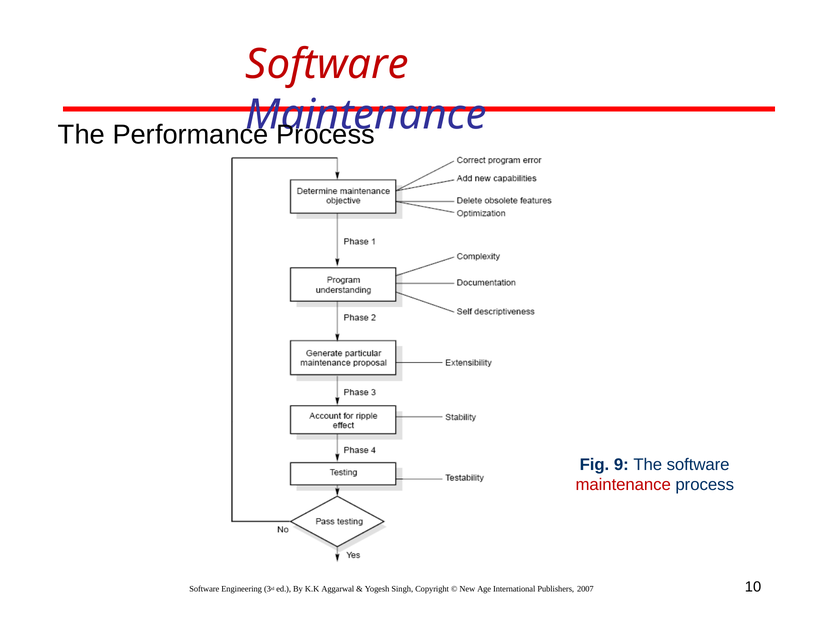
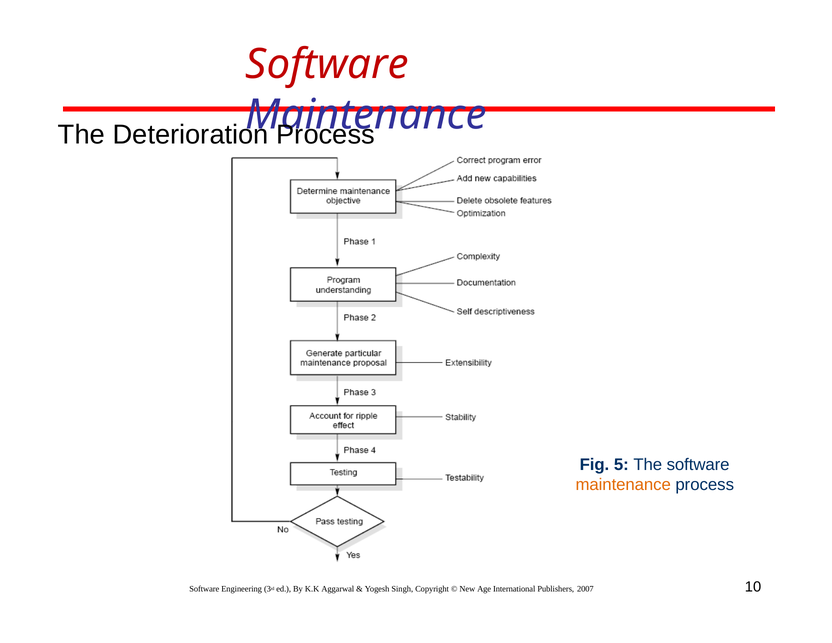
Performance: Performance -> Deterioration
9: 9 -> 5
maintenance at (623, 485) colour: red -> orange
